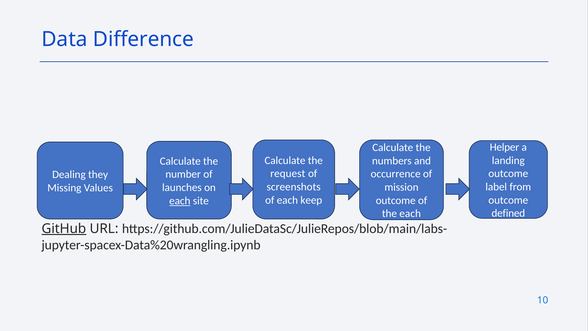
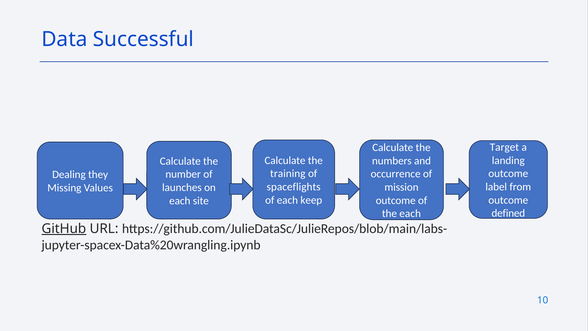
Difference: Difference -> Successful
Helper: Helper -> Target
request: request -> training
screenshots: screenshots -> spaceflights
each at (180, 201) underline: present -> none
